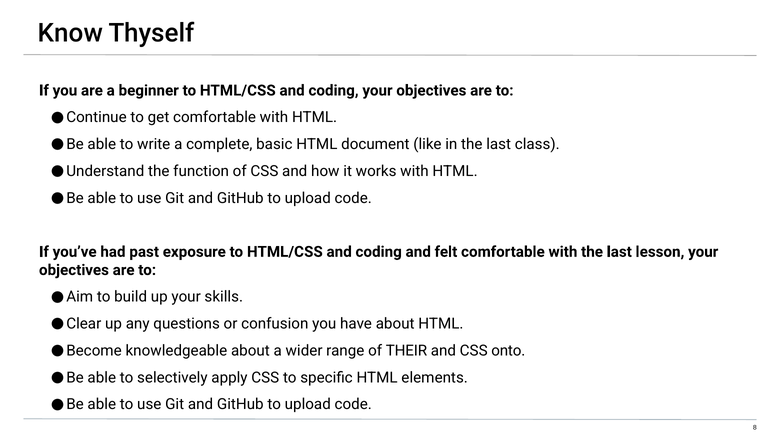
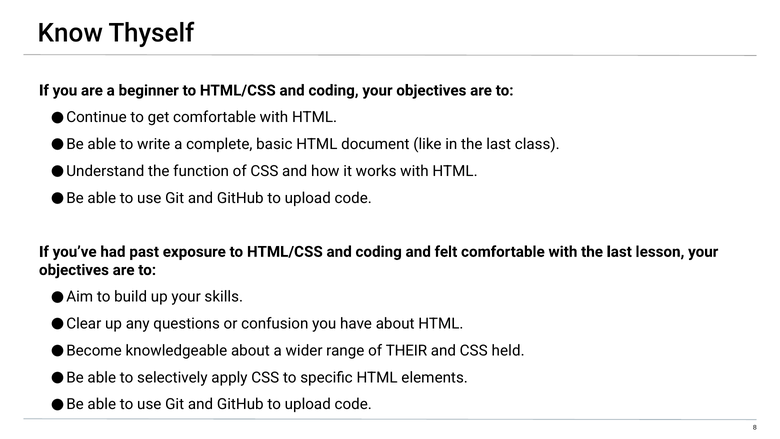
onto: onto -> held
